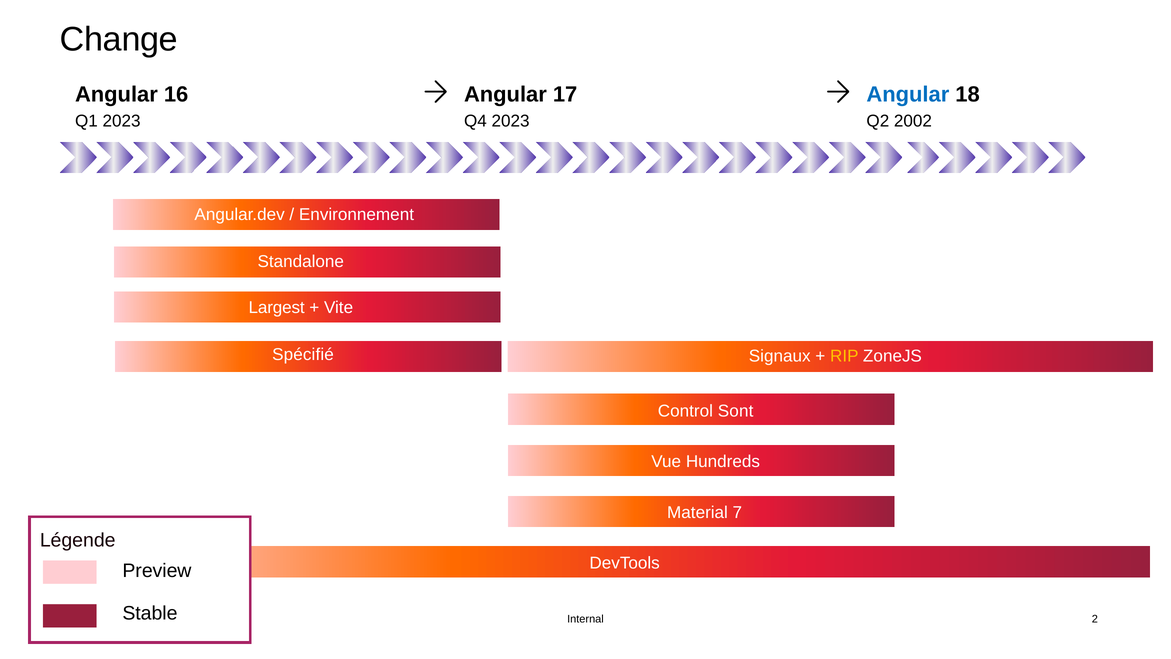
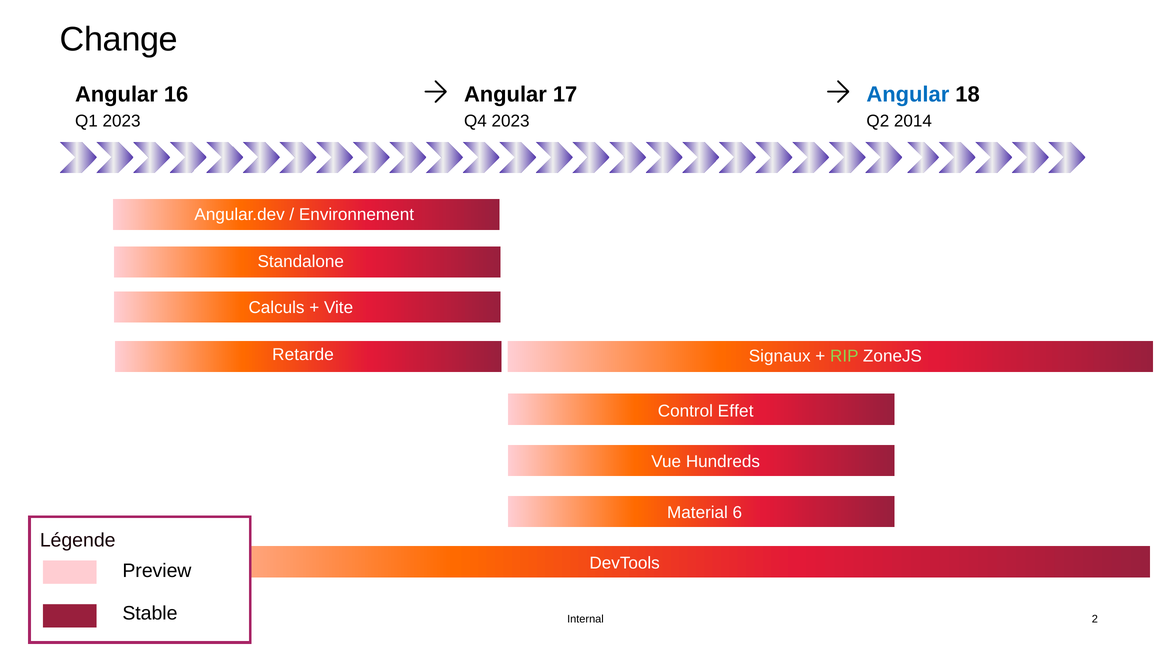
2002: 2002 -> 2014
Largest: Largest -> Calculs
Spécifié: Spécifié -> Retarde
RIP colour: yellow -> light green
Sont: Sont -> Effet
7: 7 -> 6
